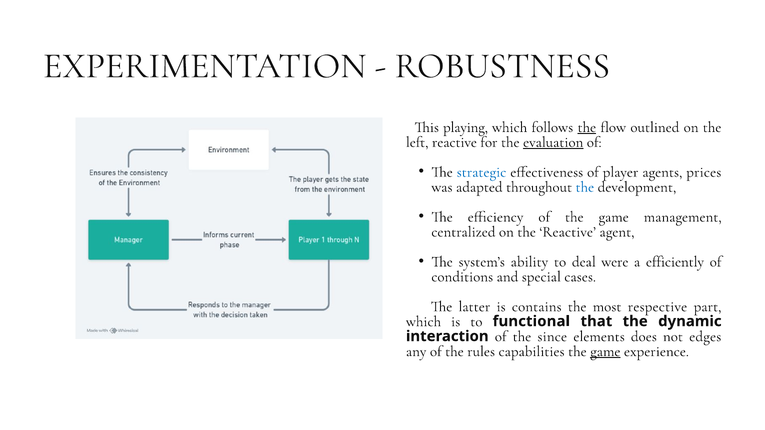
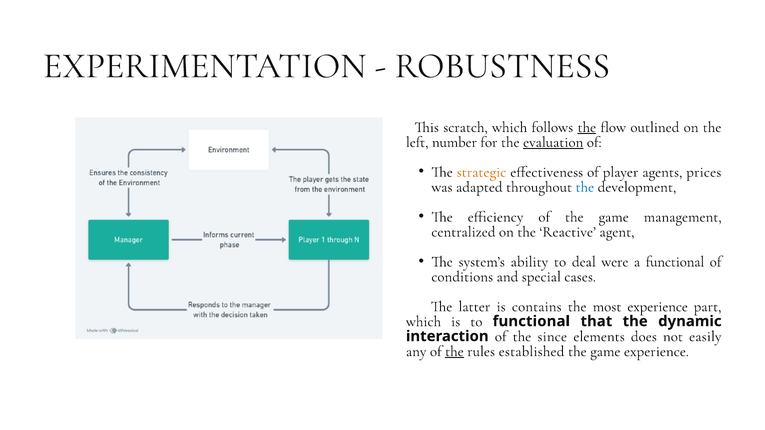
playing: playing -> scratch
left reactive: reactive -> number
strategic colour: blue -> orange
a efficiently: efficiently -> functional
most respective: respective -> experience
edges: edges -> easily
the at (454, 351) underline: none -> present
capabilities: capabilities -> established
game at (605, 351) underline: present -> none
